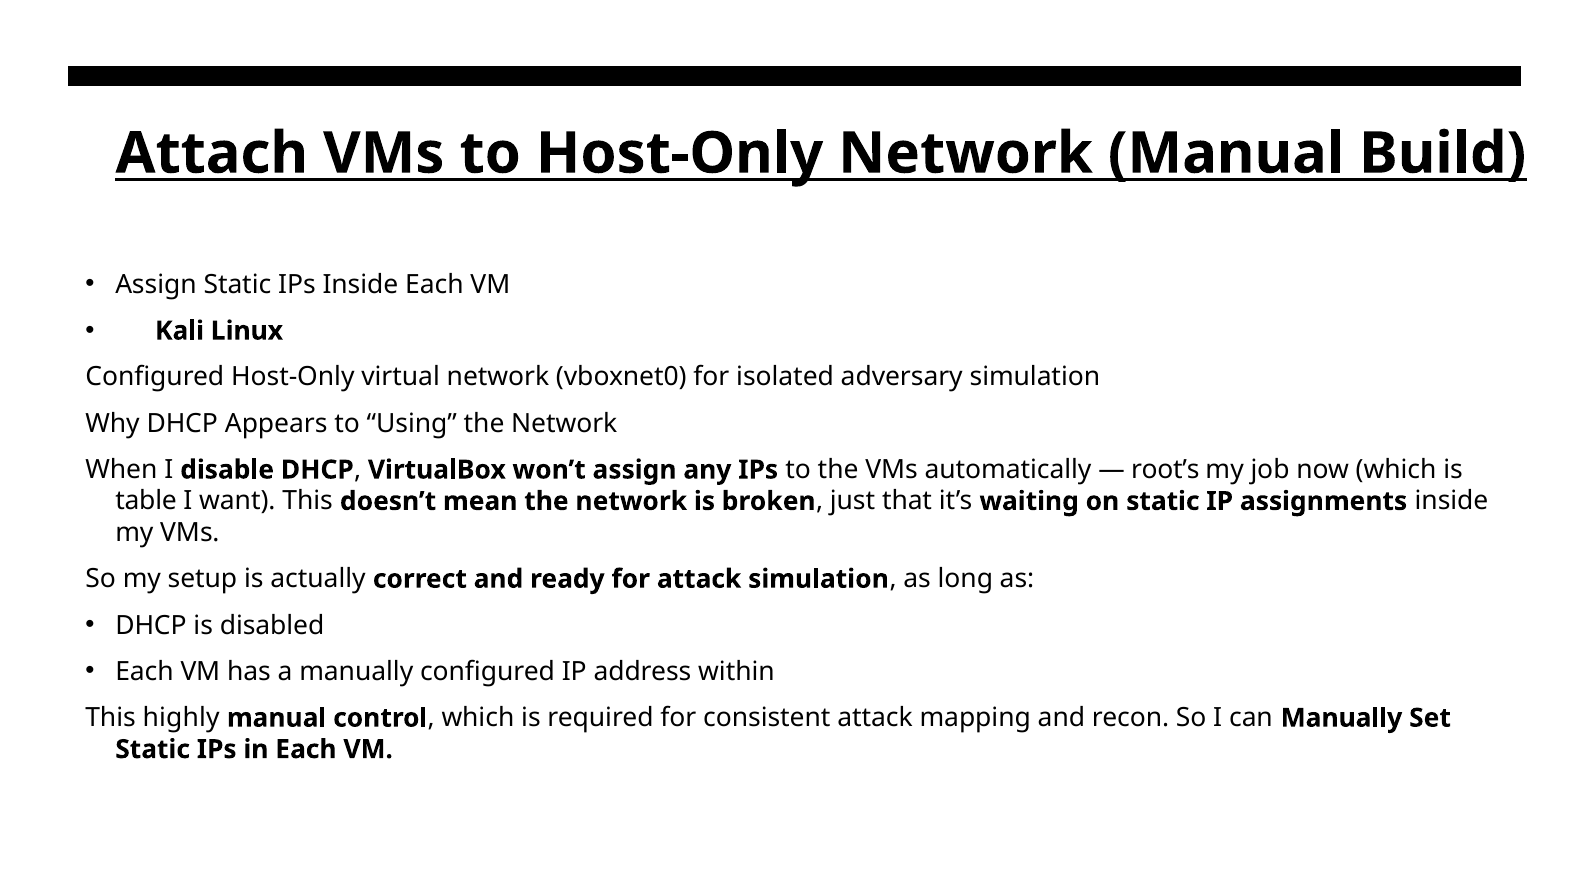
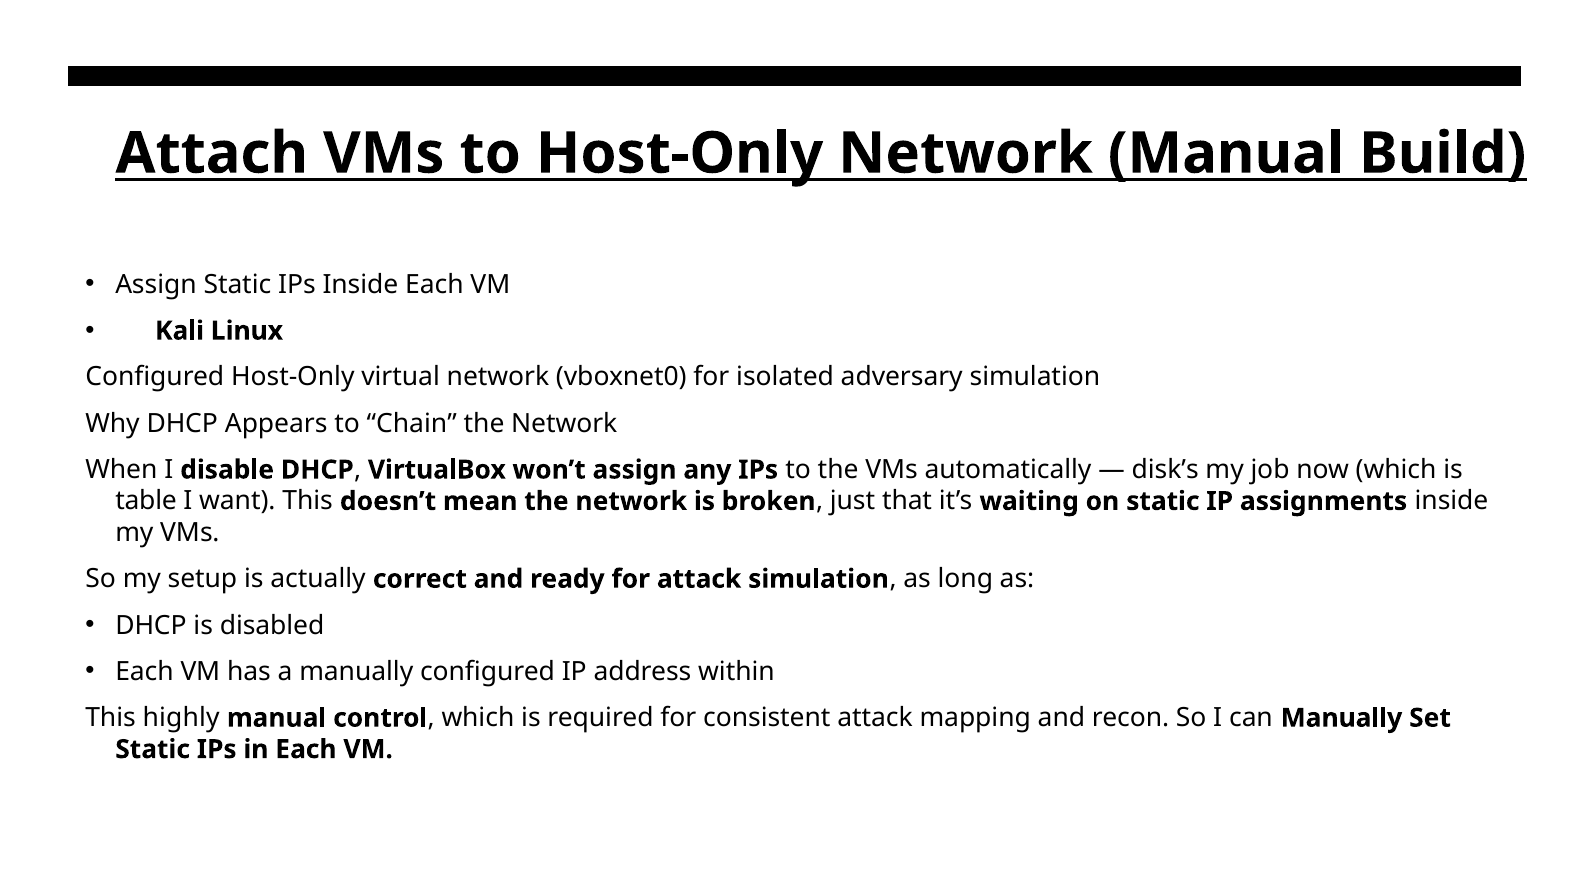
Using: Using -> Chain
root’s: root’s -> disk’s
